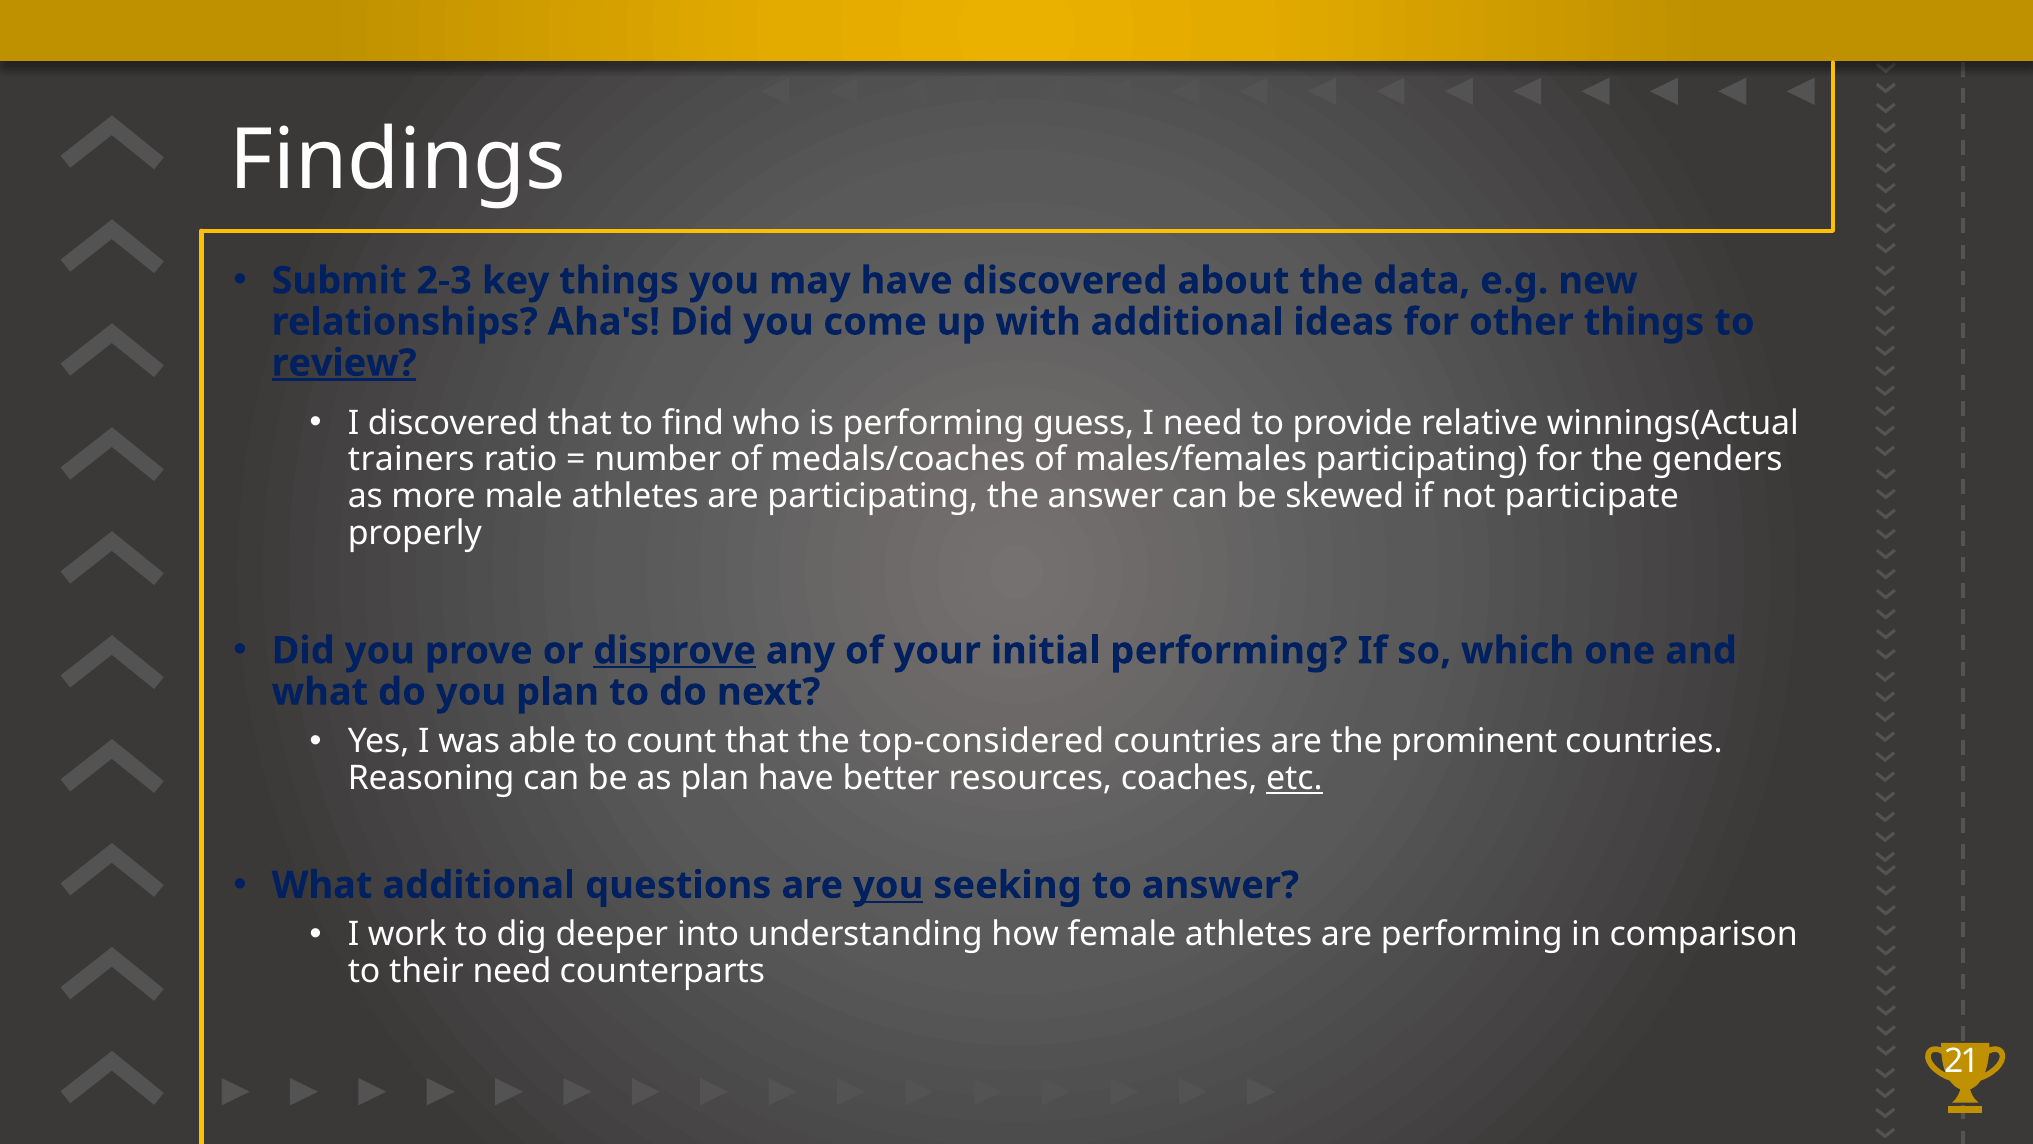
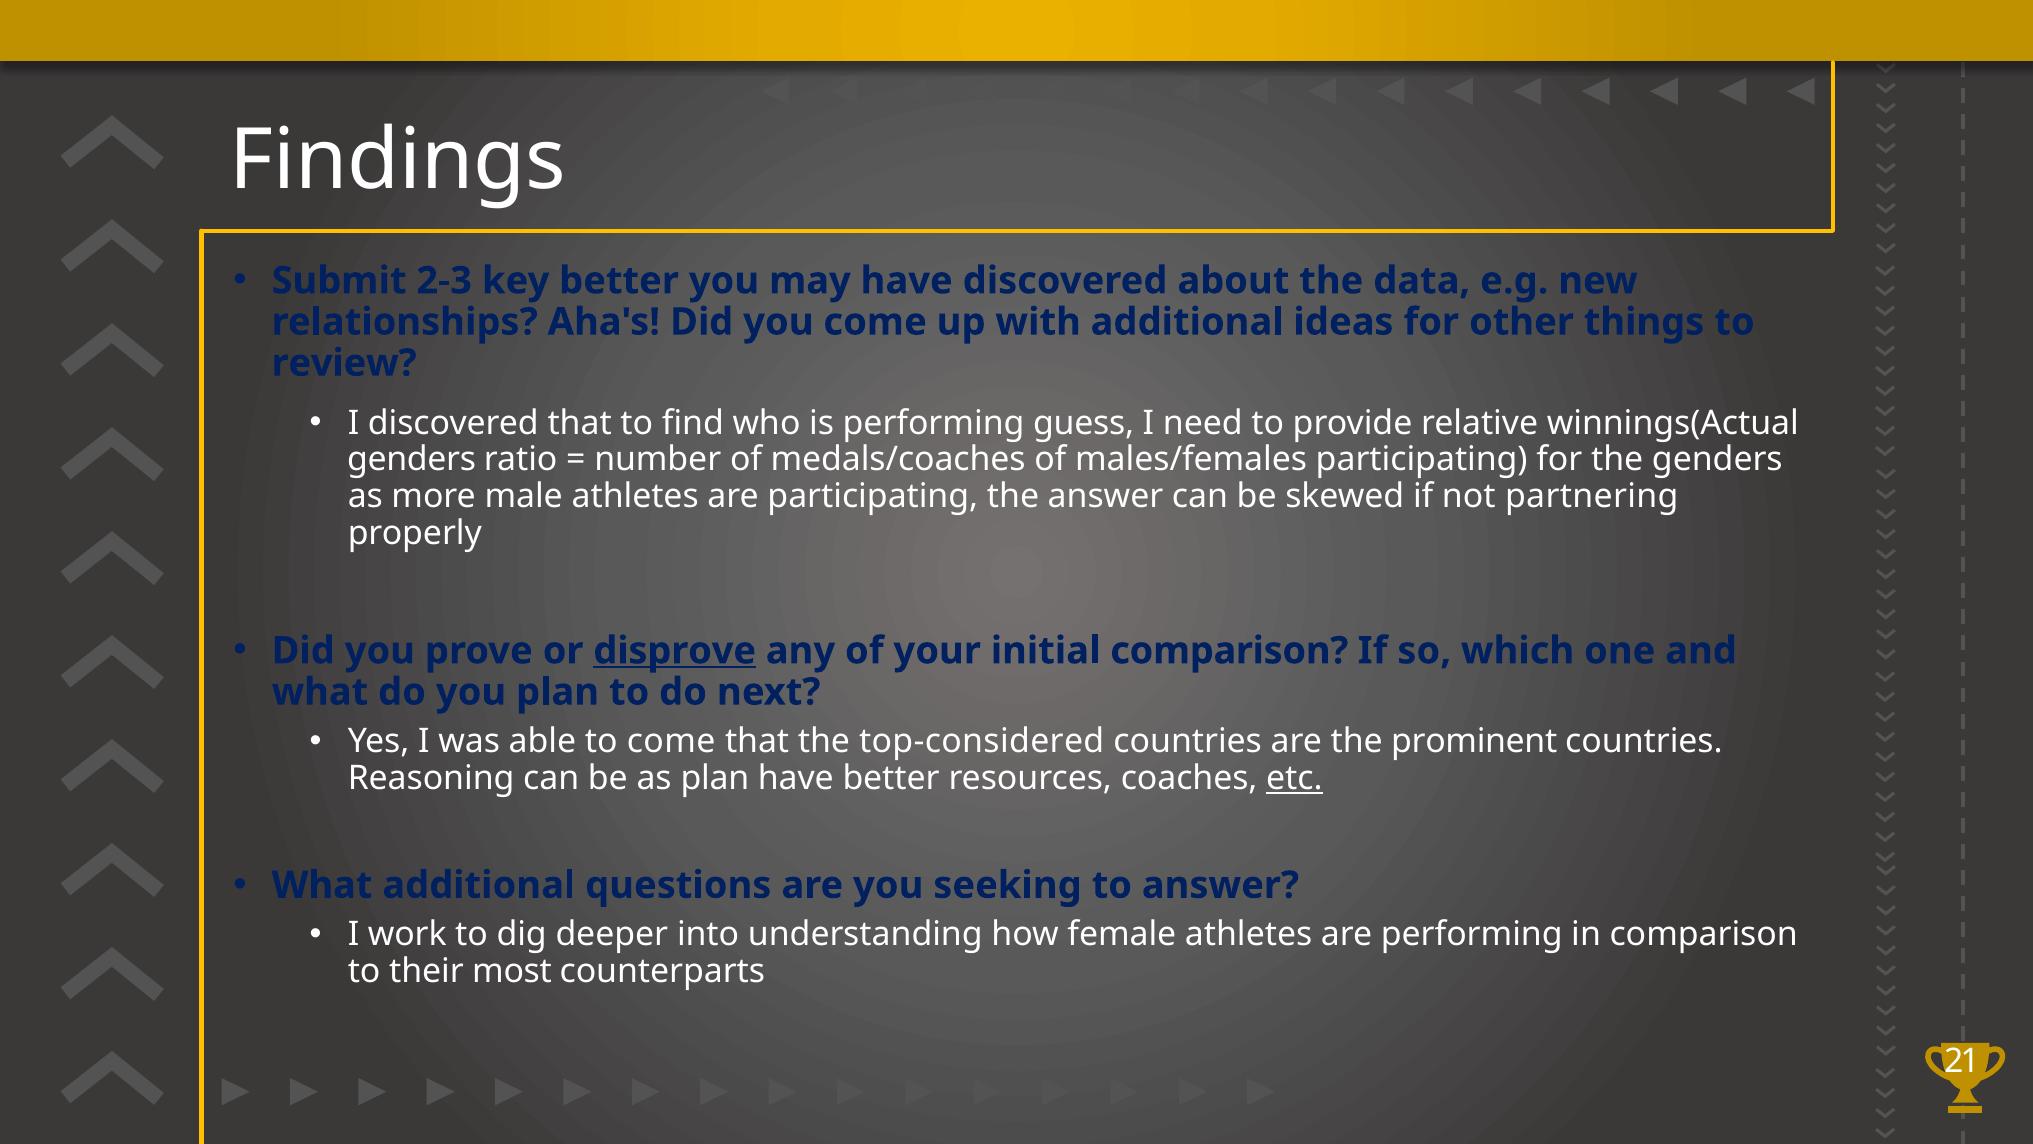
key things: things -> better
review underline: present -> none
trainers at (411, 460): trainers -> genders
participate: participate -> partnering
initial performing: performing -> comparison
to count: count -> come
you at (888, 885) underline: present -> none
their need: need -> most
